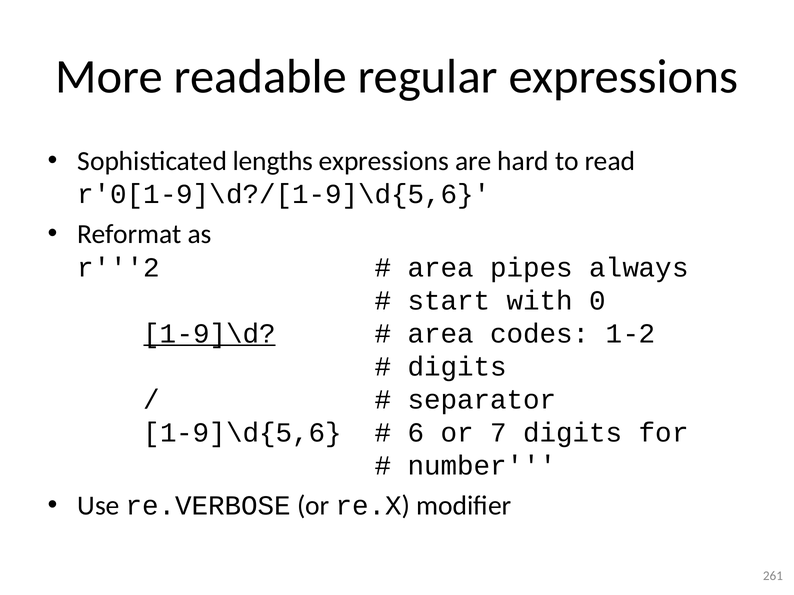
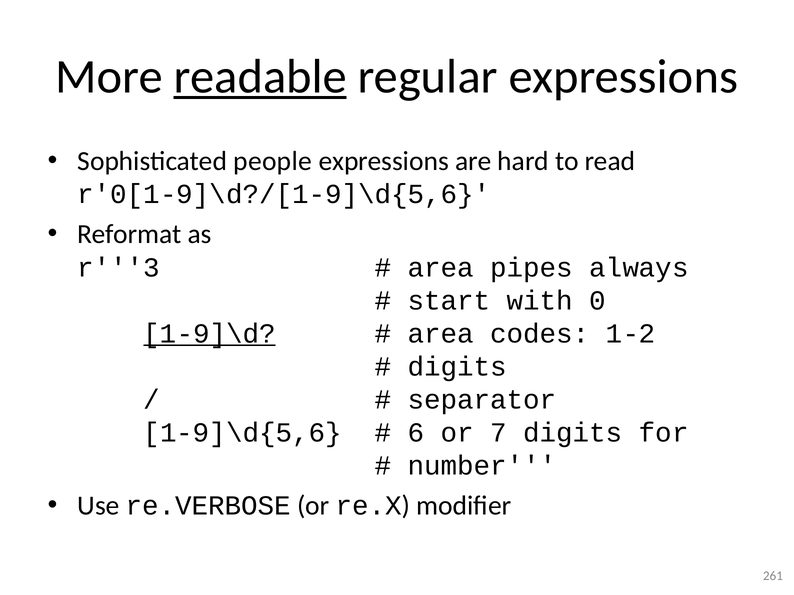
readable underline: none -> present
lengths: lengths -> people
r'''2: r'''2 -> r'''3
